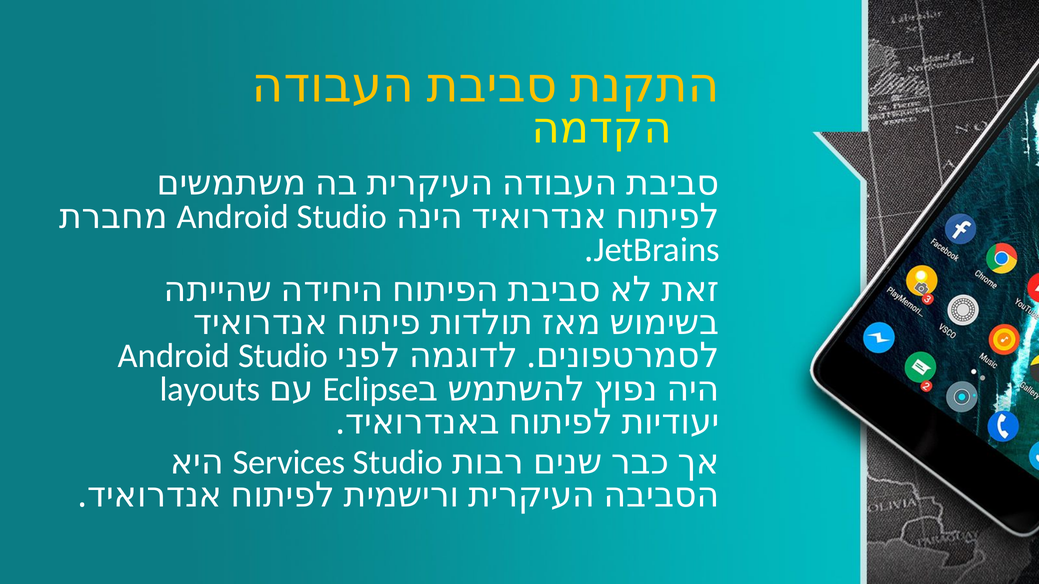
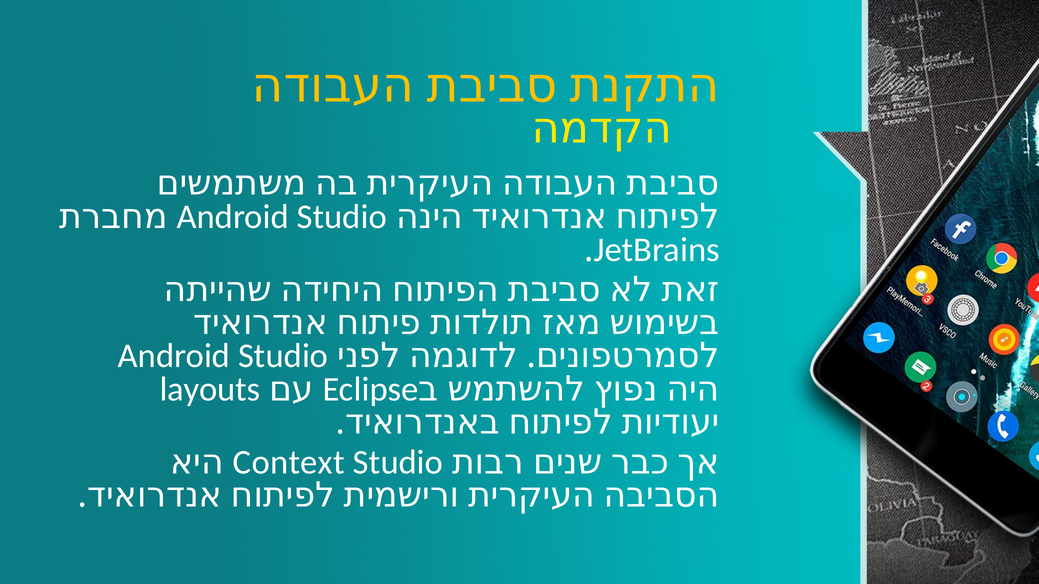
Services: Services -> Context
